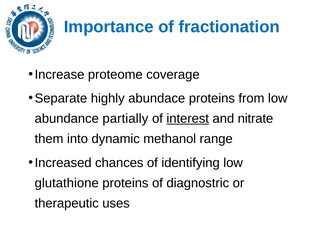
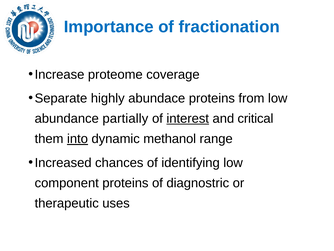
nitrate: nitrate -> critical
into underline: none -> present
glutathione: glutathione -> component
